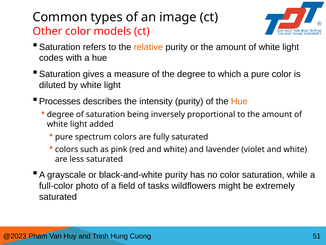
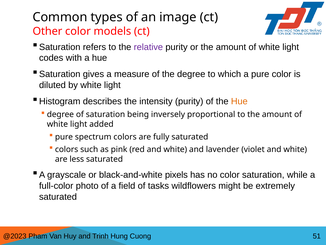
relative colour: orange -> purple
Processes: Processes -> Histogram
black-and-white purity: purity -> pixels
